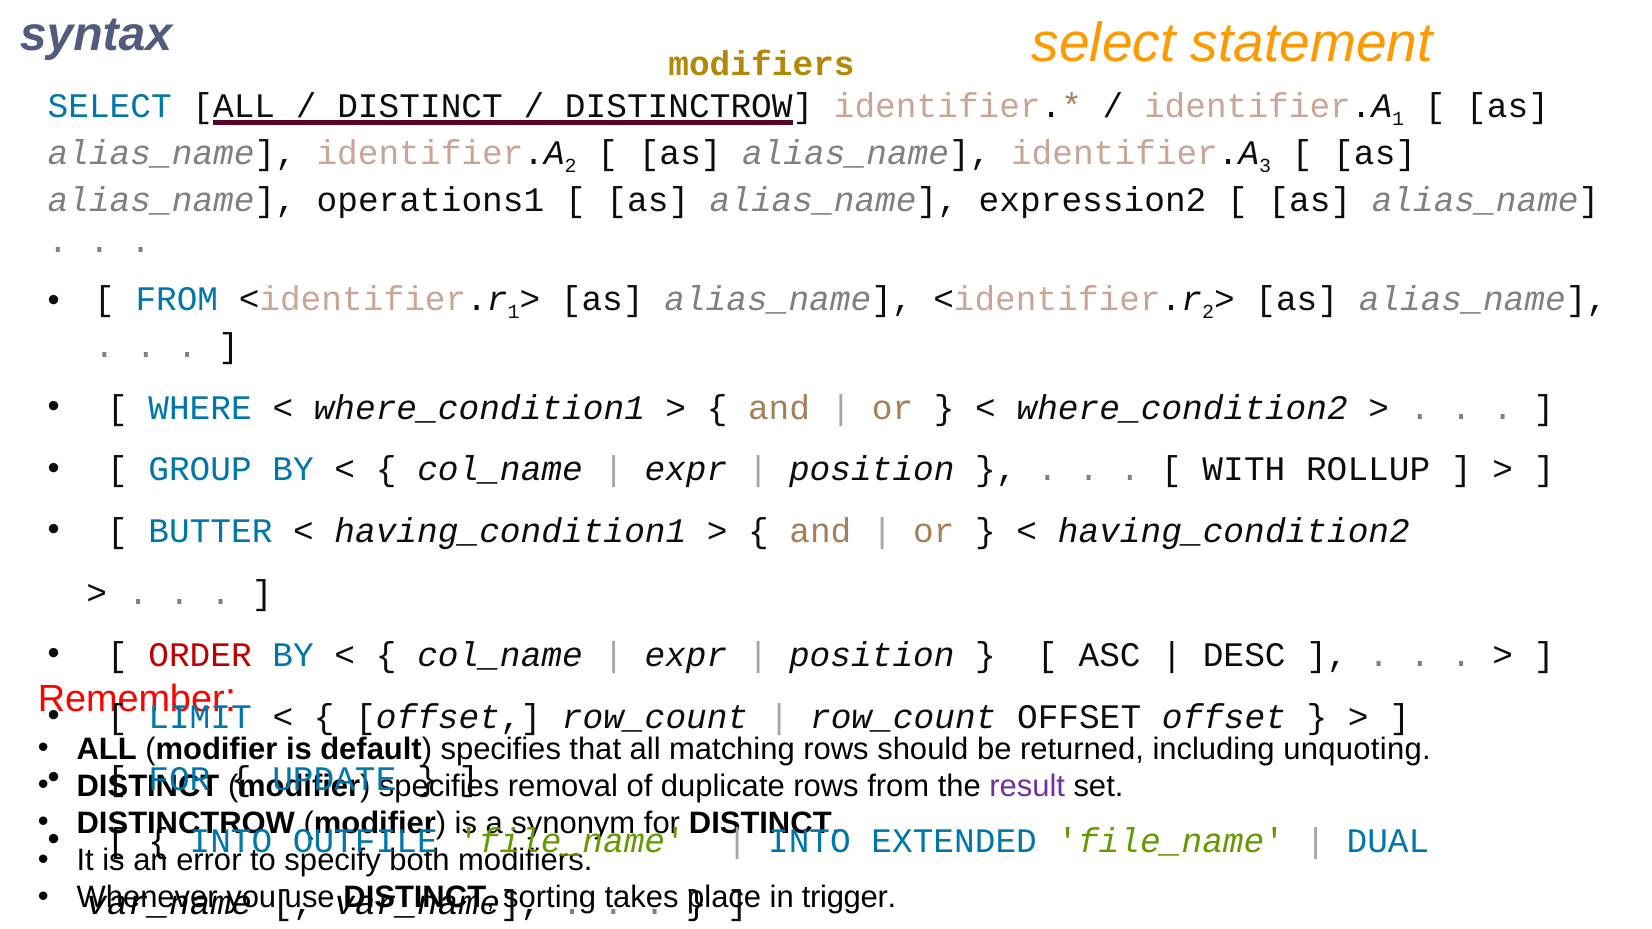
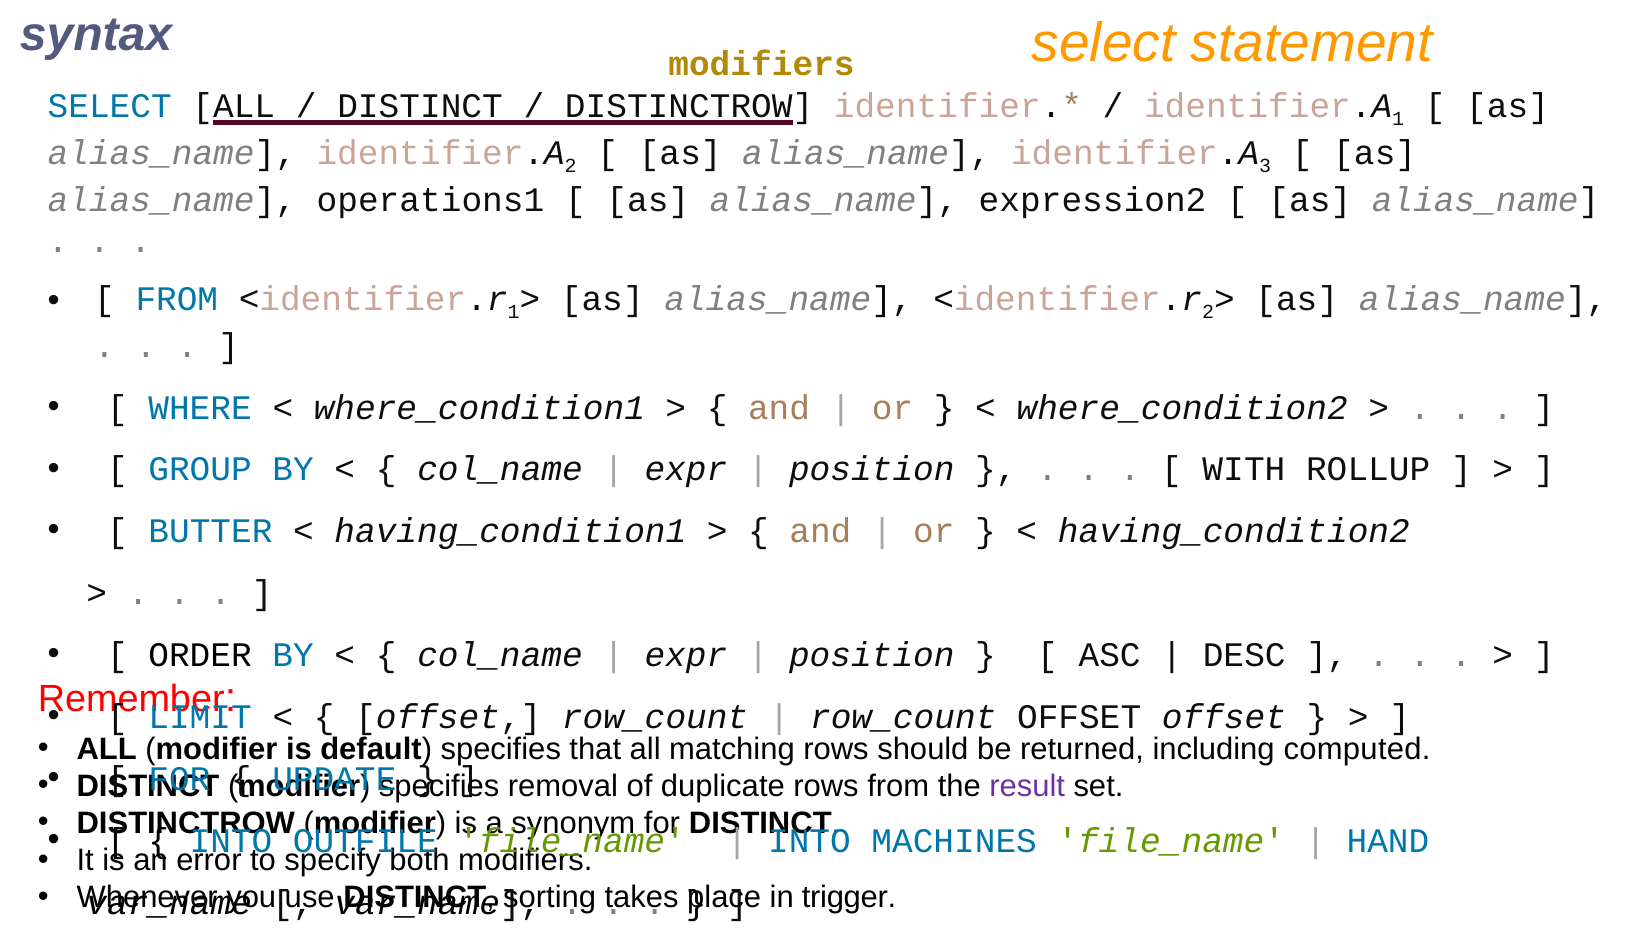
ORDER colour: red -> black
unquoting: unquoting -> computed
EXTENDED: EXTENDED -> MACHINES
DUAL: DUAL -> HAND
